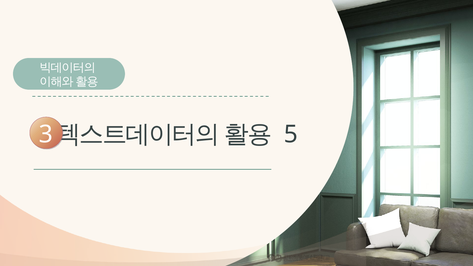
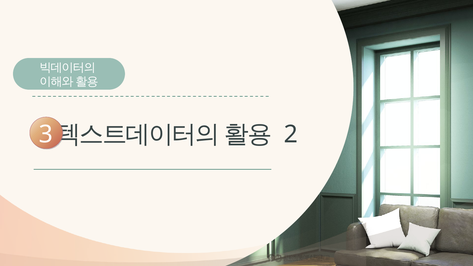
5: 5 -> 2
